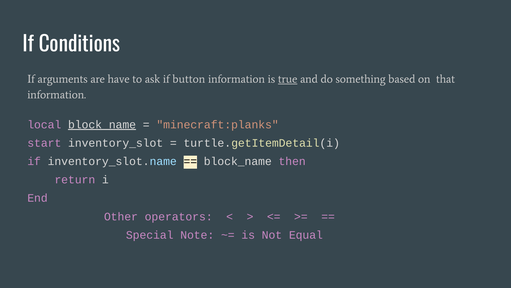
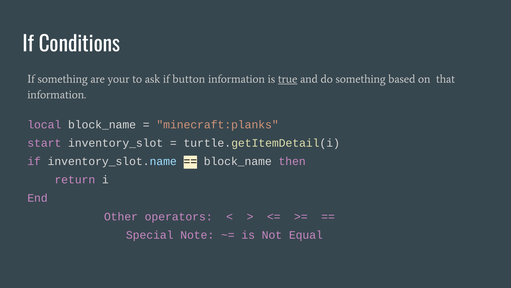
If arguments: arguments -> something
have: have -> your
block_name at (102, 124) underline: present -> none
